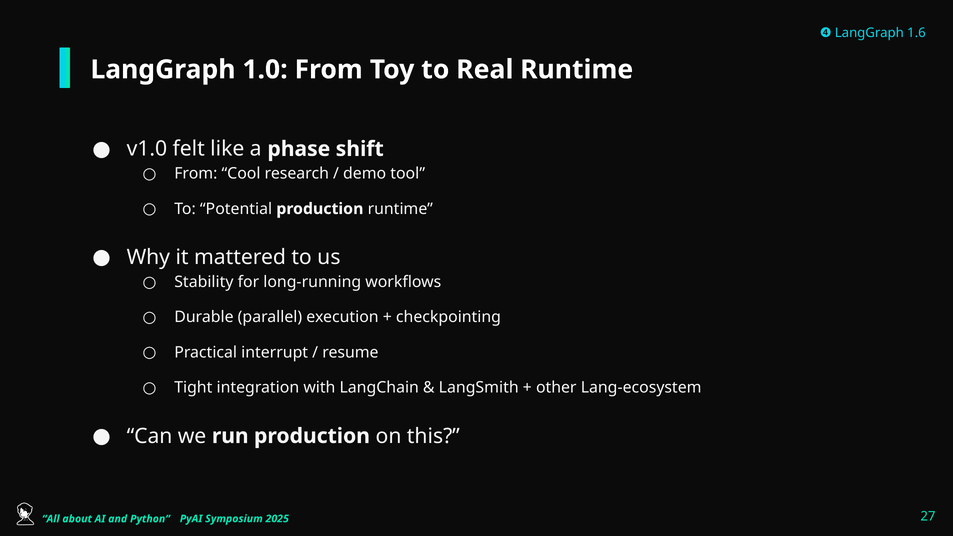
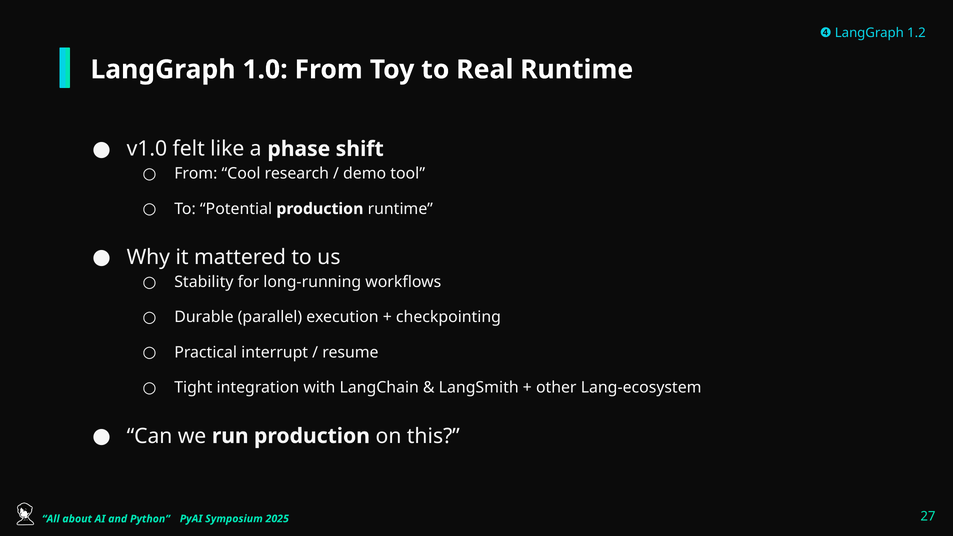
1.6: 1.6 -> 1.2
